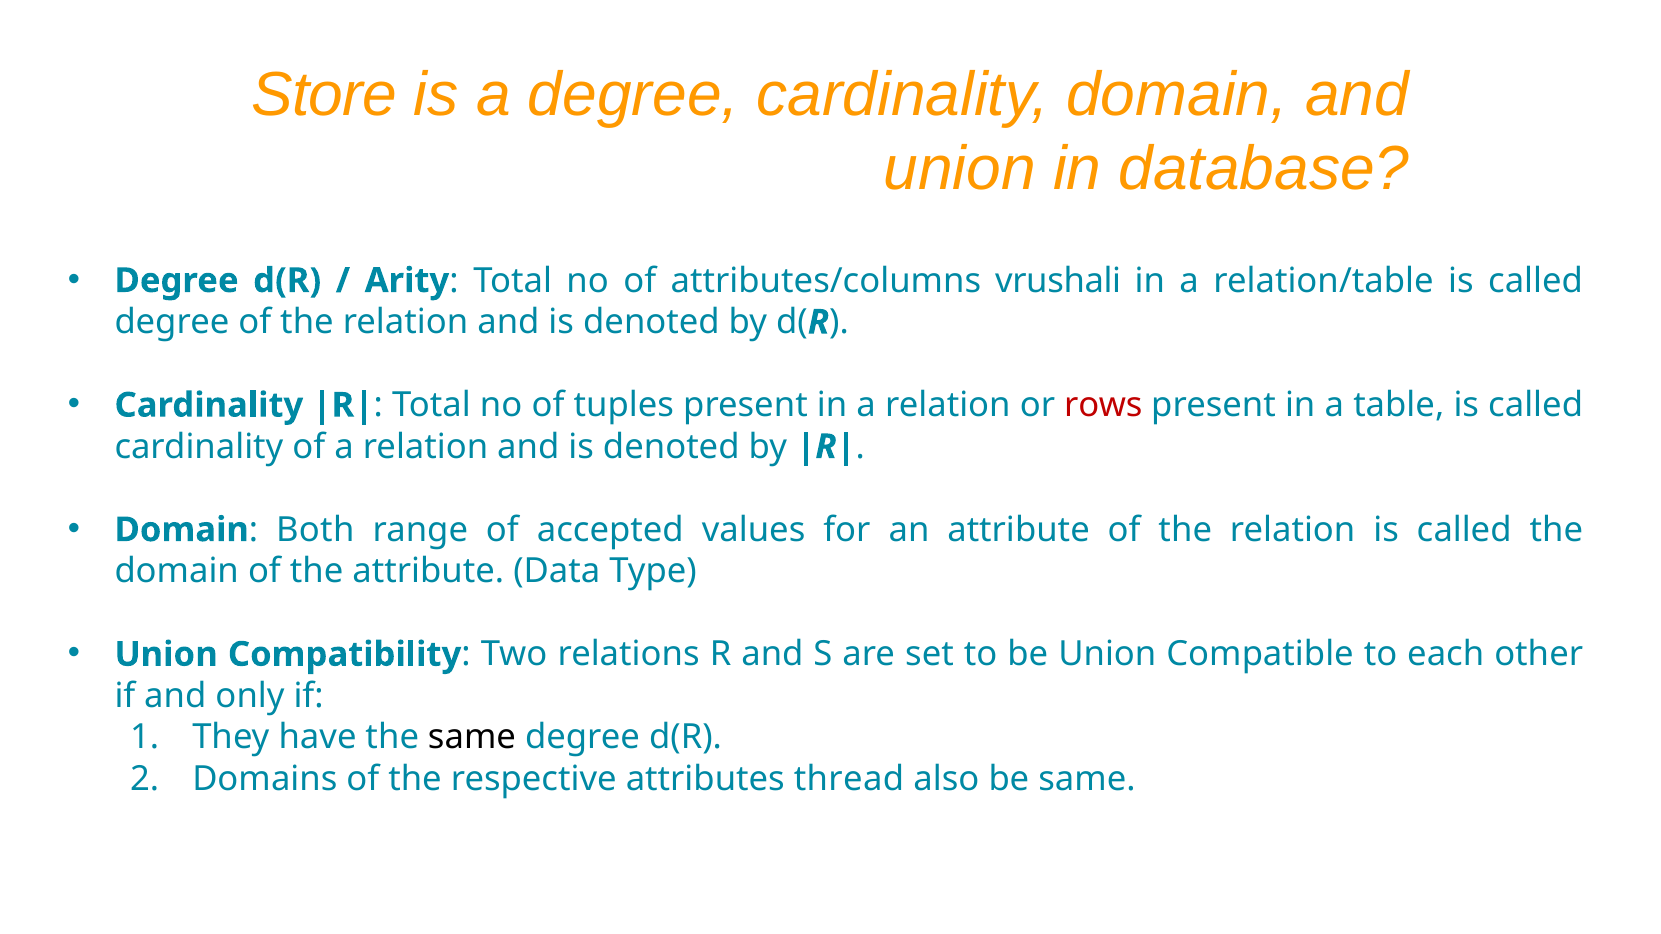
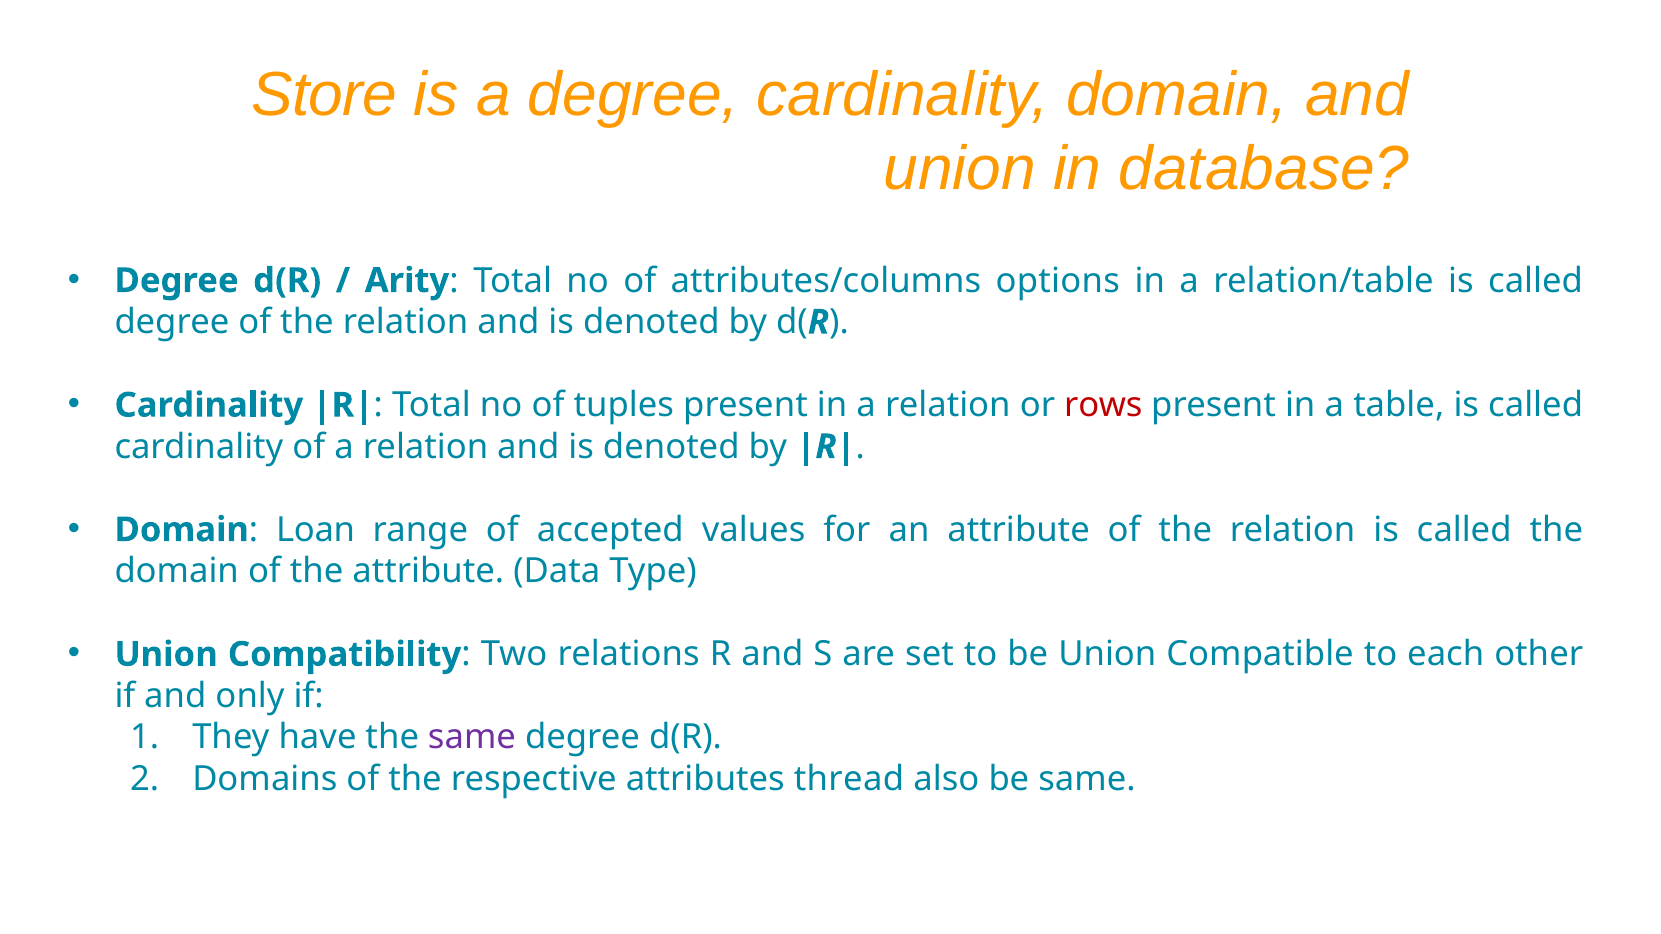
vrushali: vrushali -> options
Both: Both -> Loan
same at (472, 738) colour: black -> purple
